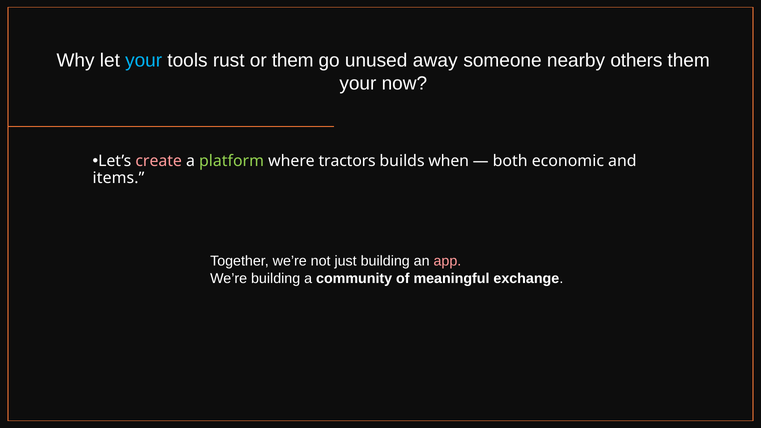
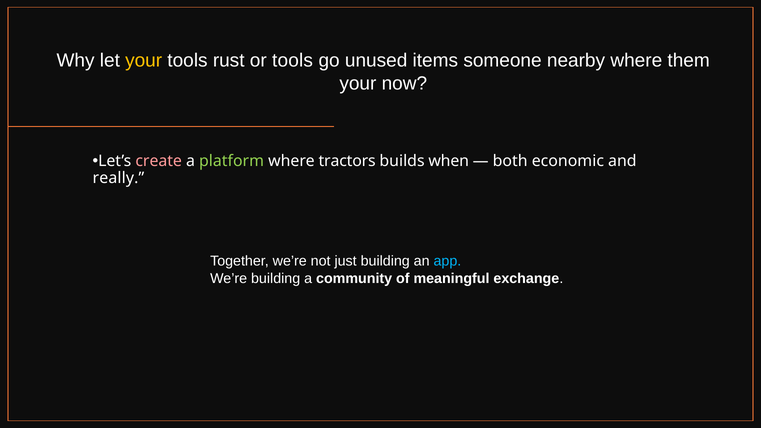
your at (144, 61) colour: light blue -> yellow
or them: them -> tools
away: away -> items
nearby others: others -> where
items: items -> really
app colour: pink -> light blue
